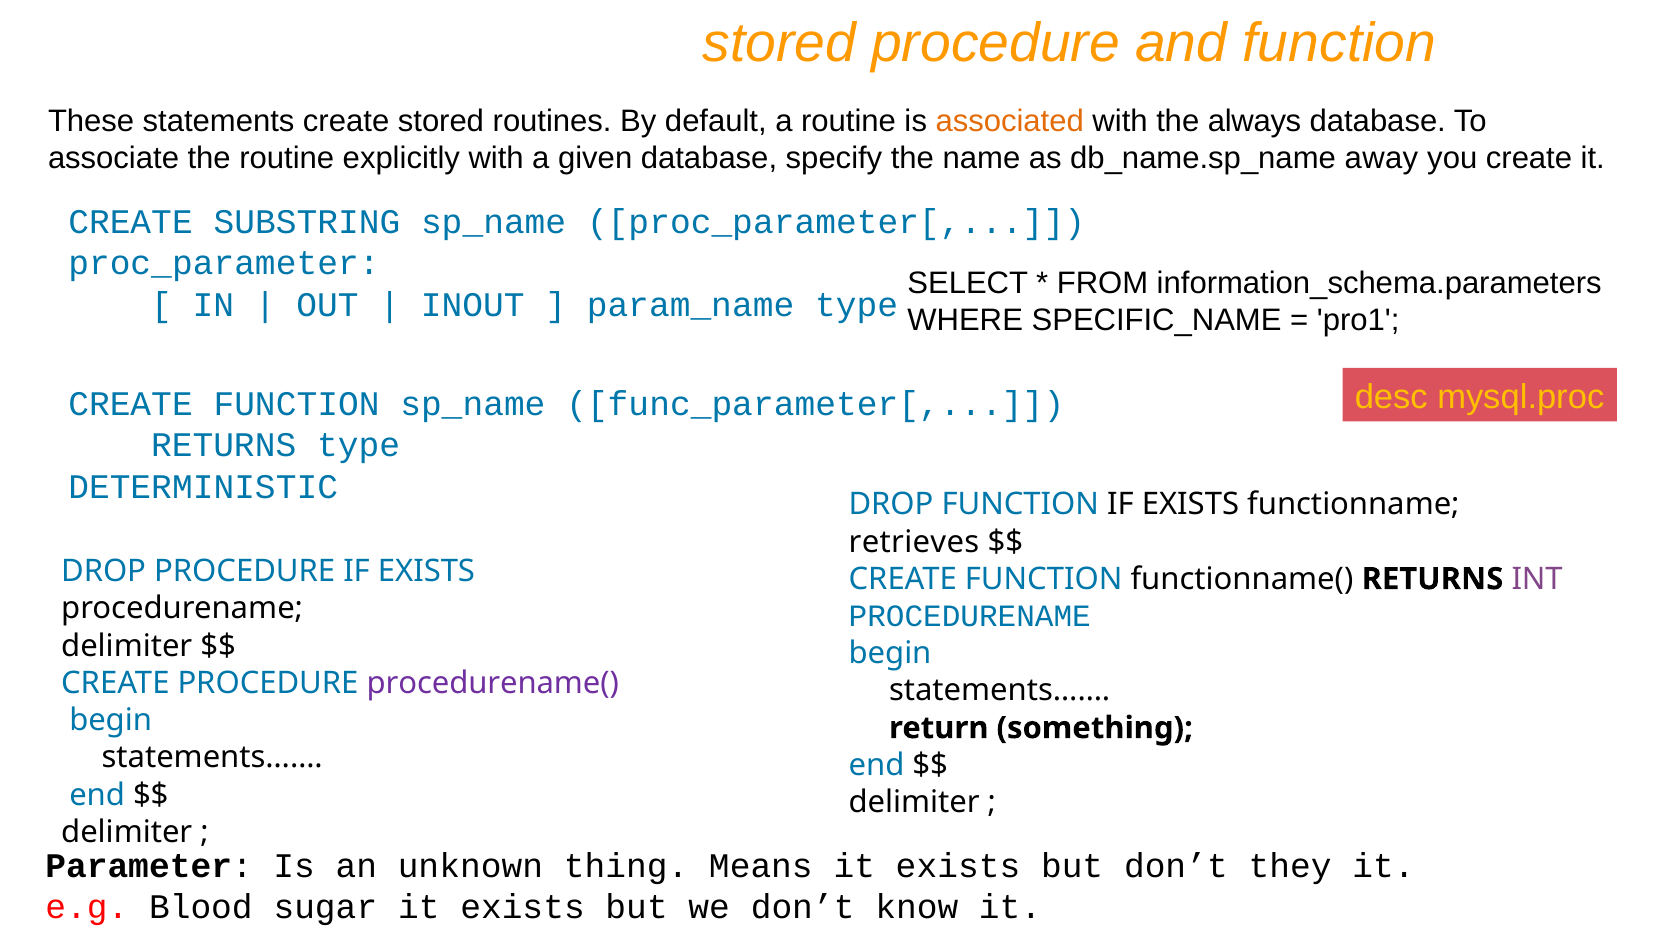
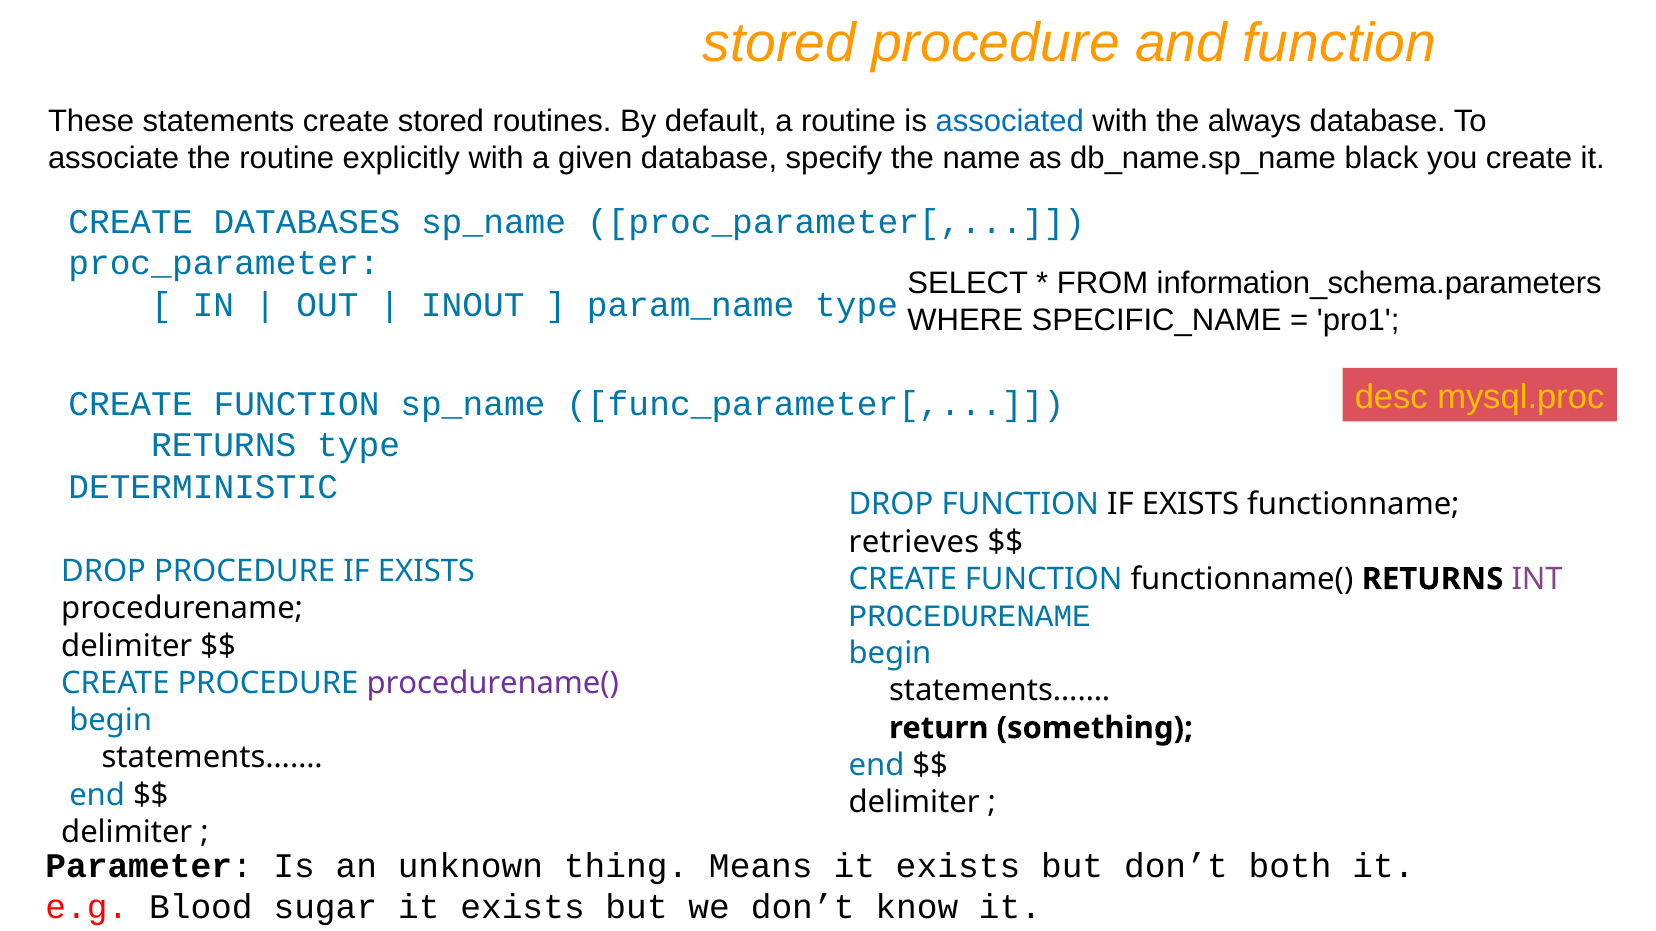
associated colour: orange -> blue
away: away -> black
SUBSTRING: SUBSTRING -> DATABASES
they: they -> both
